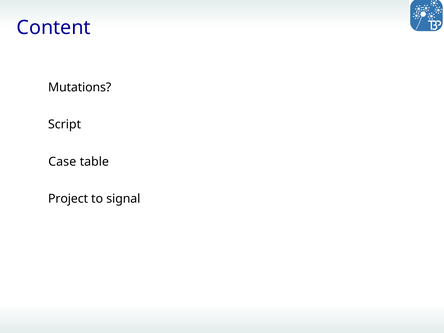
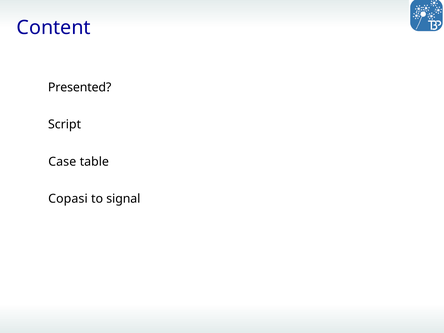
Mutations: Mutations -> Presented
Project: Project -> Copasi
